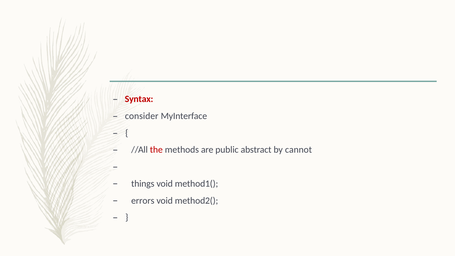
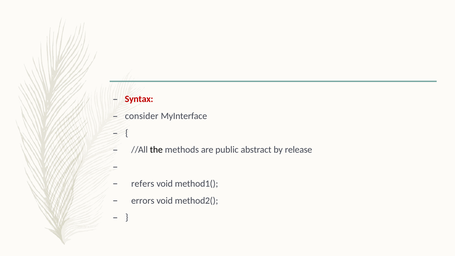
the colour: red -> black
cannot: cannot -> release
things: things -> refers
